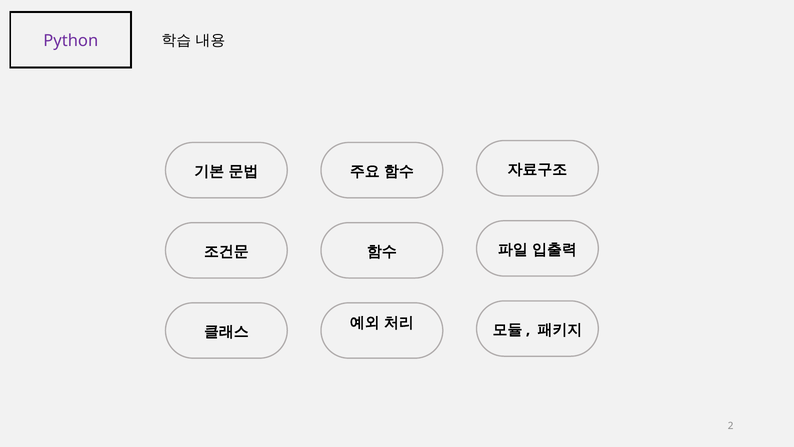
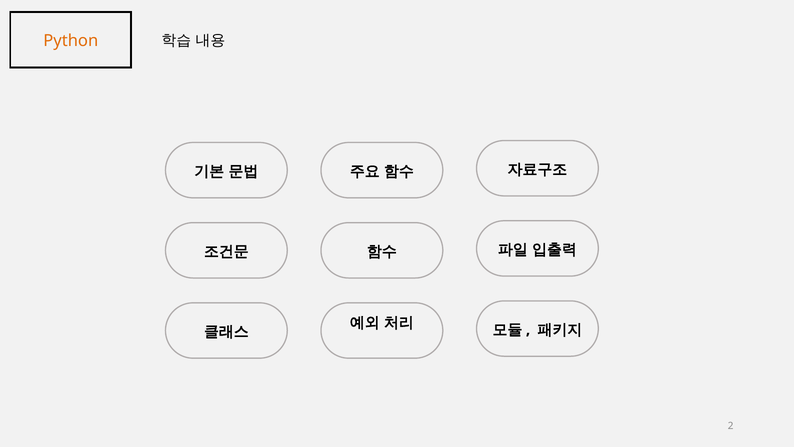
Python colour: purple -> orange
